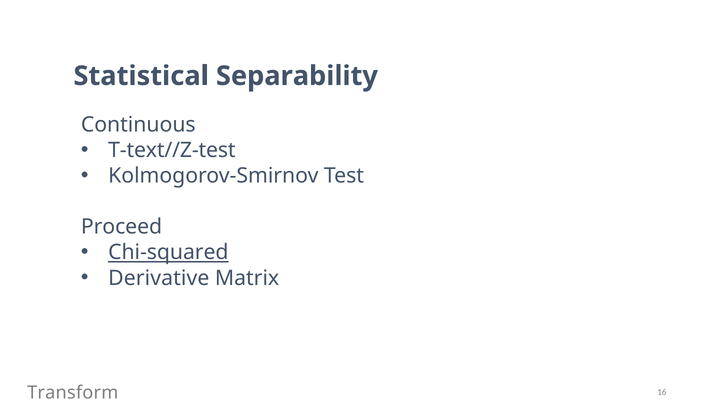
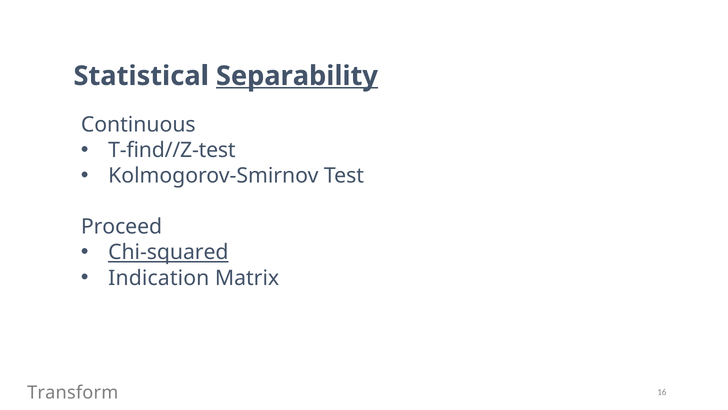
Separability underline: none -> present
T-text//Z-test: T-text//Z-test -> T-find//Z-test
Derivative: Derivative -> Indication
